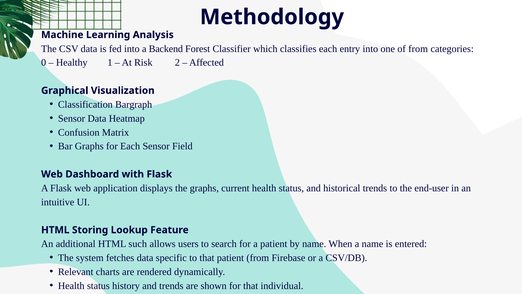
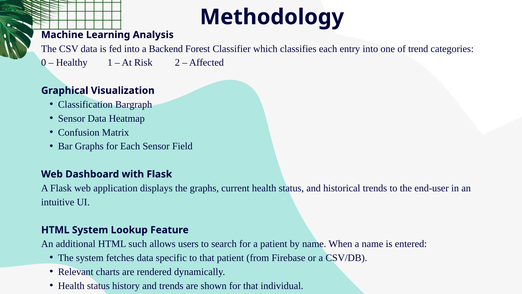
of from: from -> trend
HTML Storing: Storing -> System
